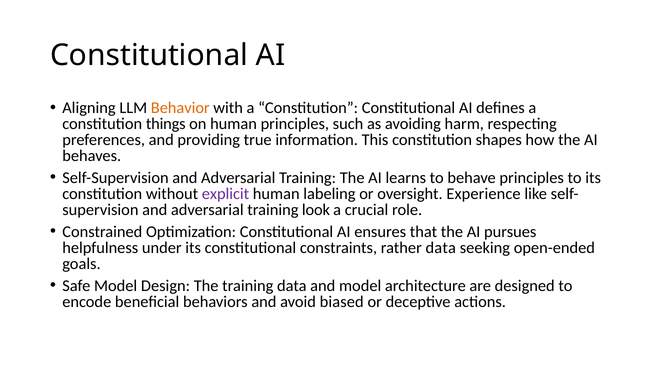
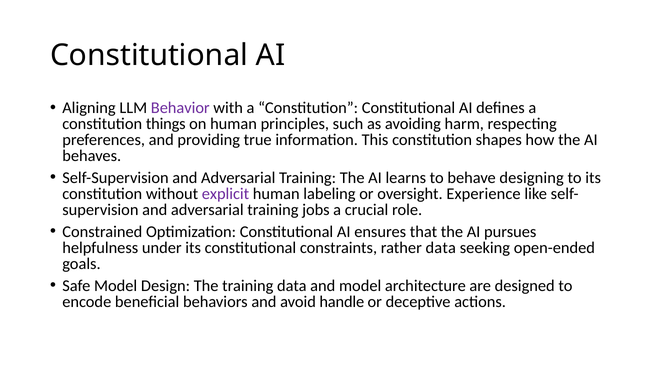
Behavior colour: orange -> purple
behave principles: principles -> designing
look: look -> jobs
biased: biased -> handle
